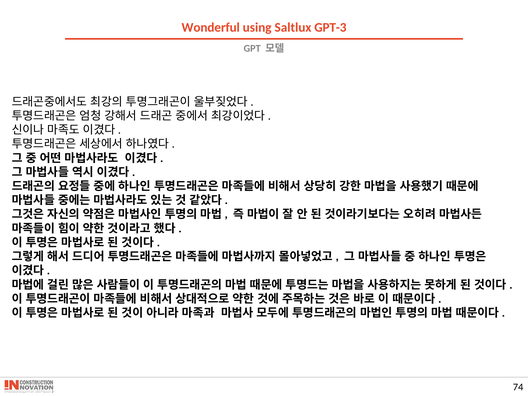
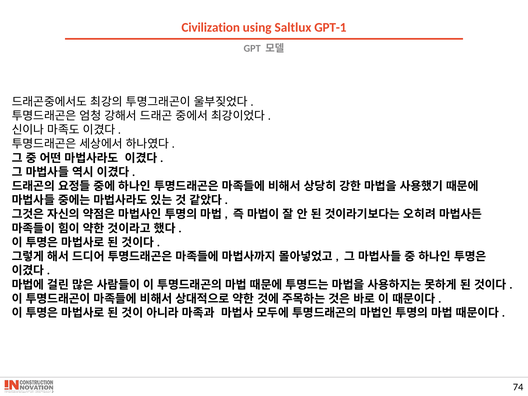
Wonderful: Wonderful -> Civilization
GPT-3: GPT-3 -> GPT-1
